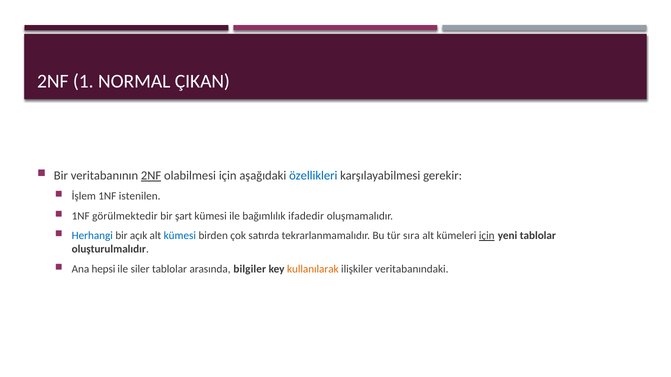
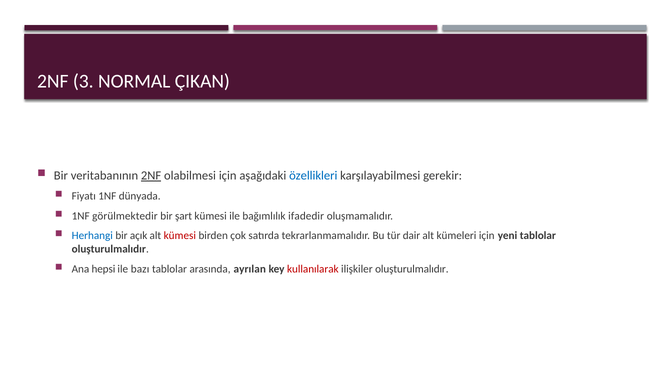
1: 1 -> 3
İşlem: İşlem -> Fiyatı
istenilen: istenilen -> dünyada
kümesi at (180, 236) colour: blue -> red
sıra: sıra -> dair
için at (487, 236) underline: present -> none
siler: siler -> bazı
bilgiler: bilgiler -> ayrılan
kullanılarak colour: orange -> red
ilişkiler veritabanındaki: veritabanındaki -> oluşturulmalıdır
